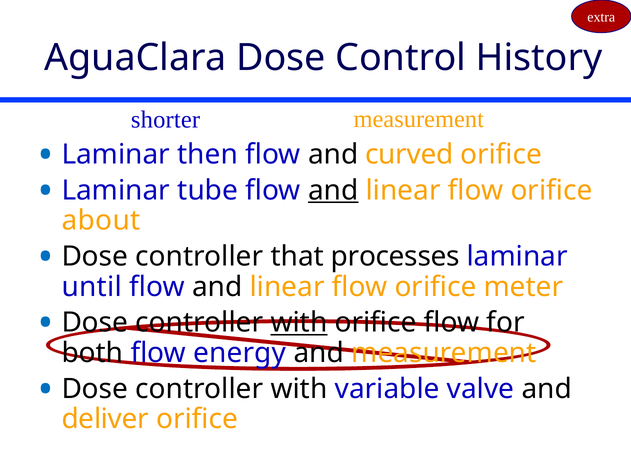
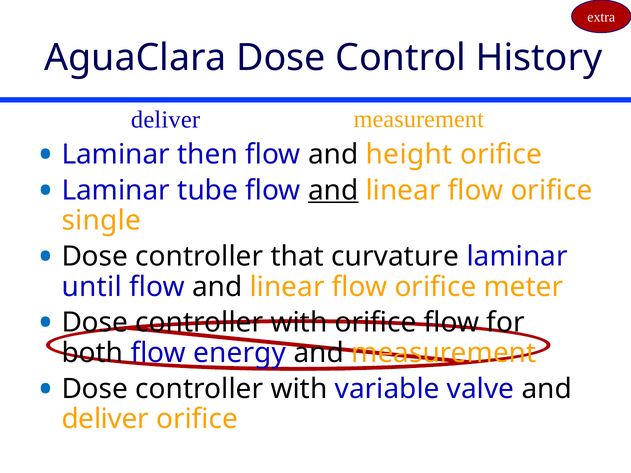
shorter at (166, 120): shorter -> deliver
curved: curved -> height
about: about -> single
processes: processes -> curvature
with at (299, 323) underline: present -> none
